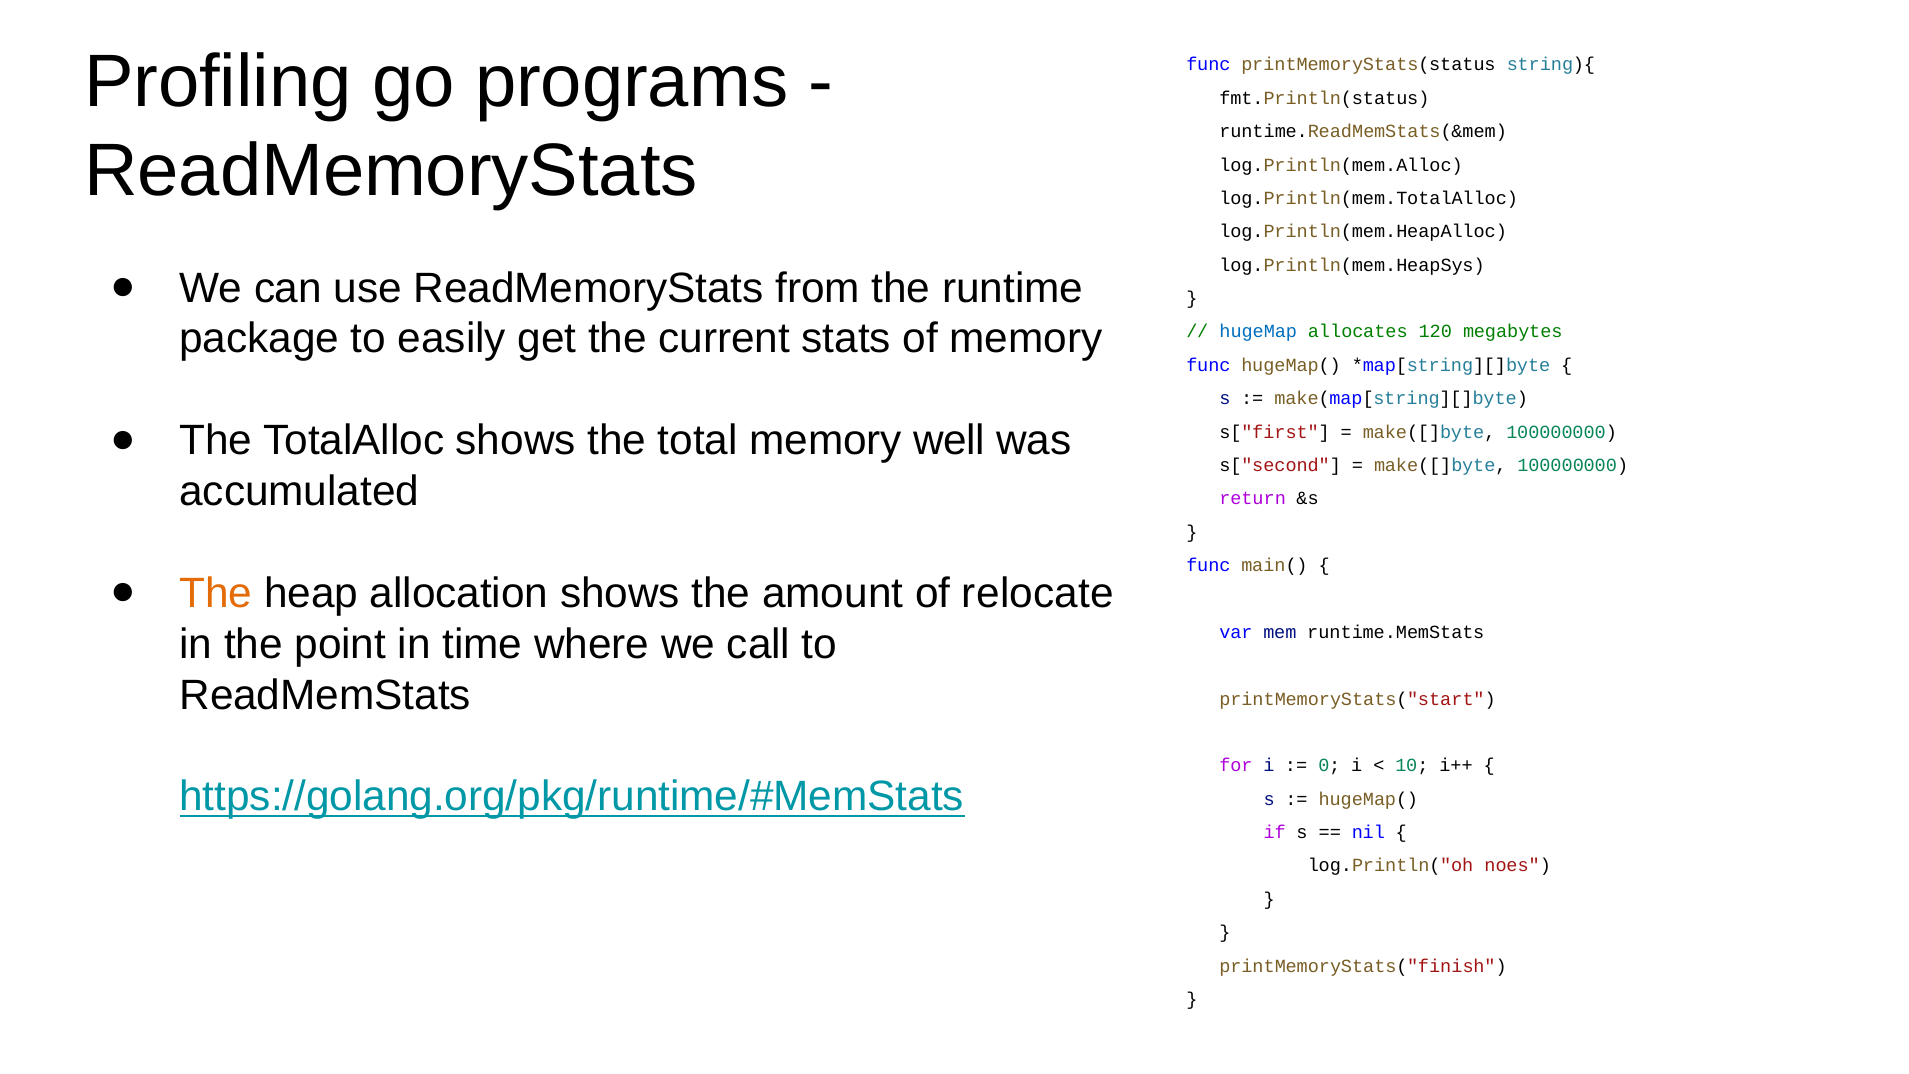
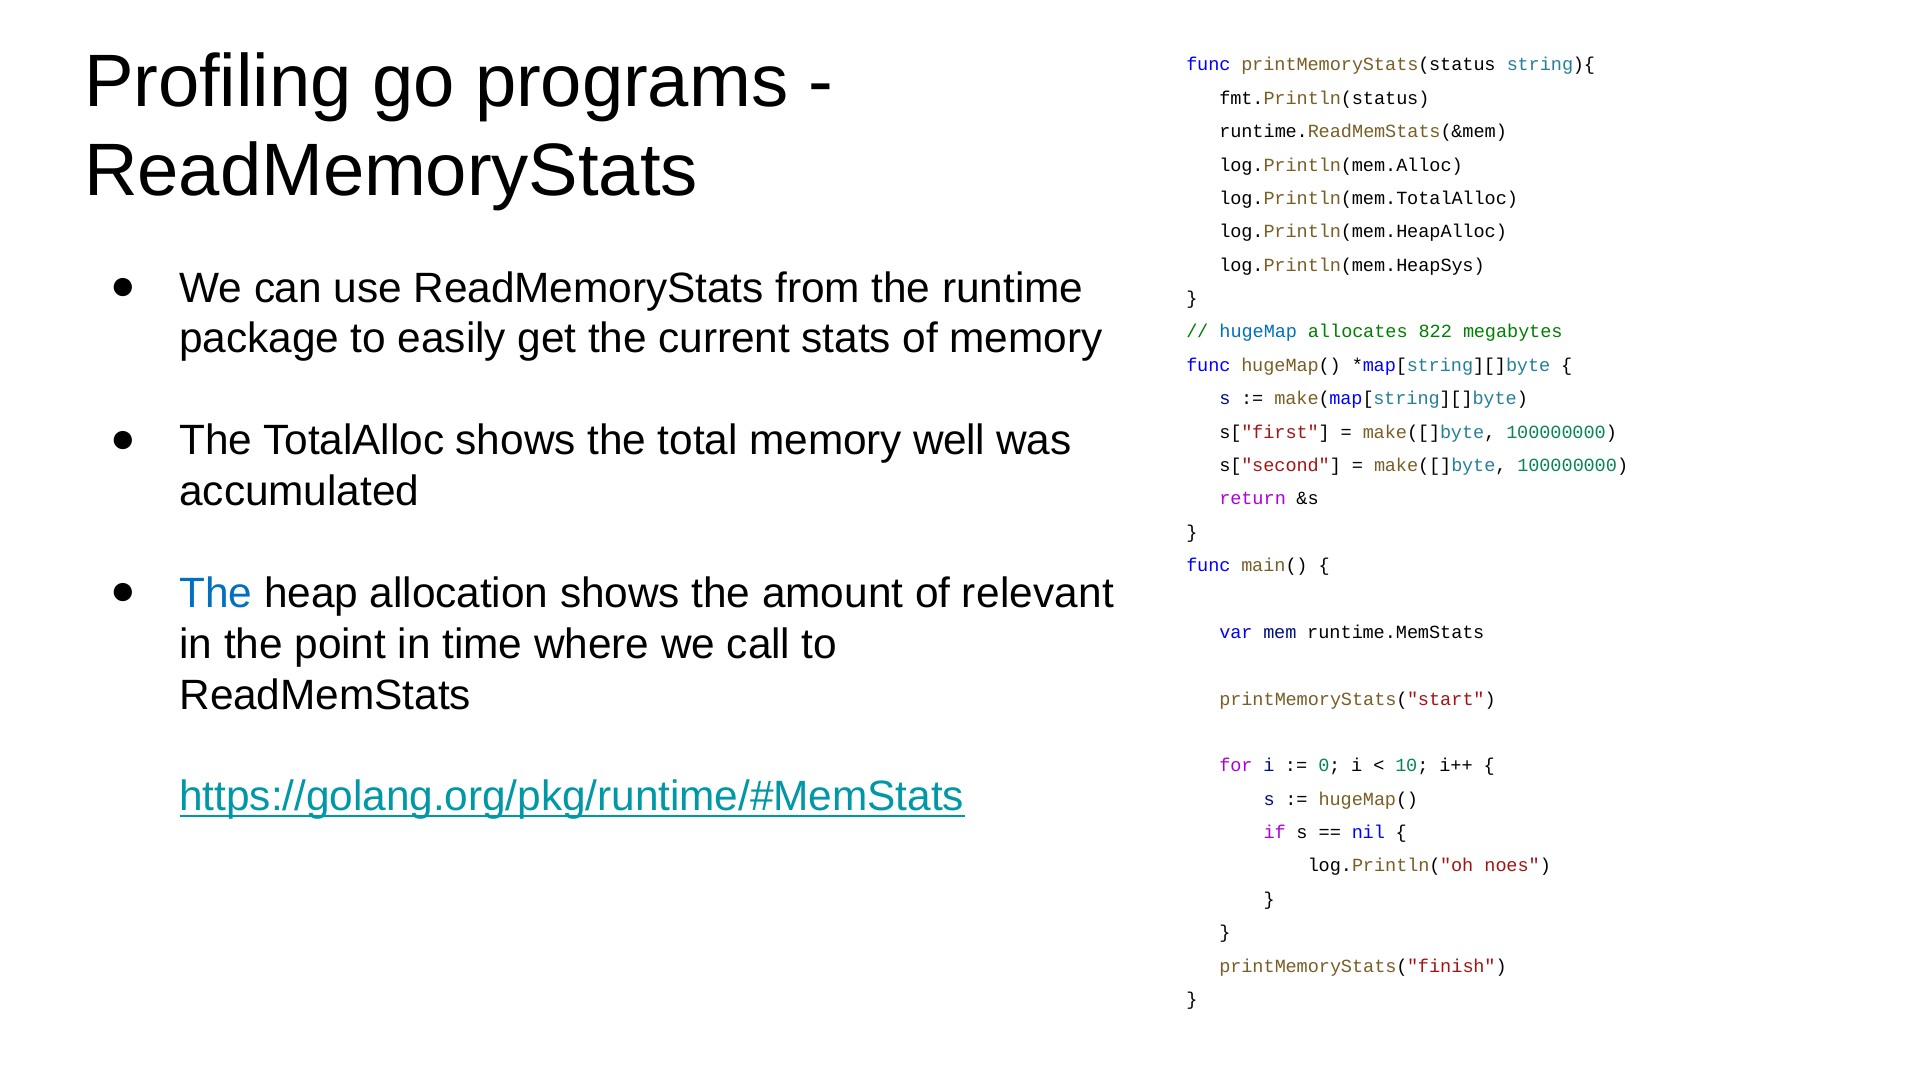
120: 120 -> 822
The at (216, 593) colour: orange -> blue
relocate: relocate -> relevant
